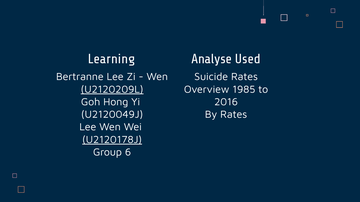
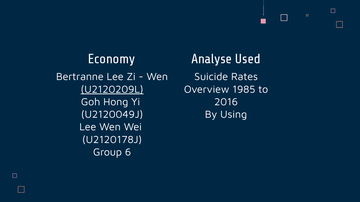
Learning: Learning -> Economy
By Rates: Rates -> Using
U2120178J underline: present -> none
